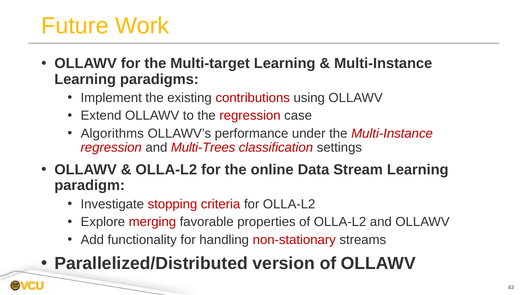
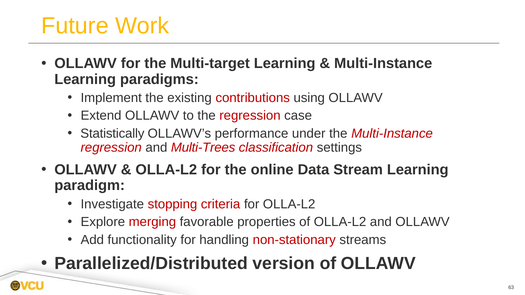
Algorithms: Algorithms -> Statistically
